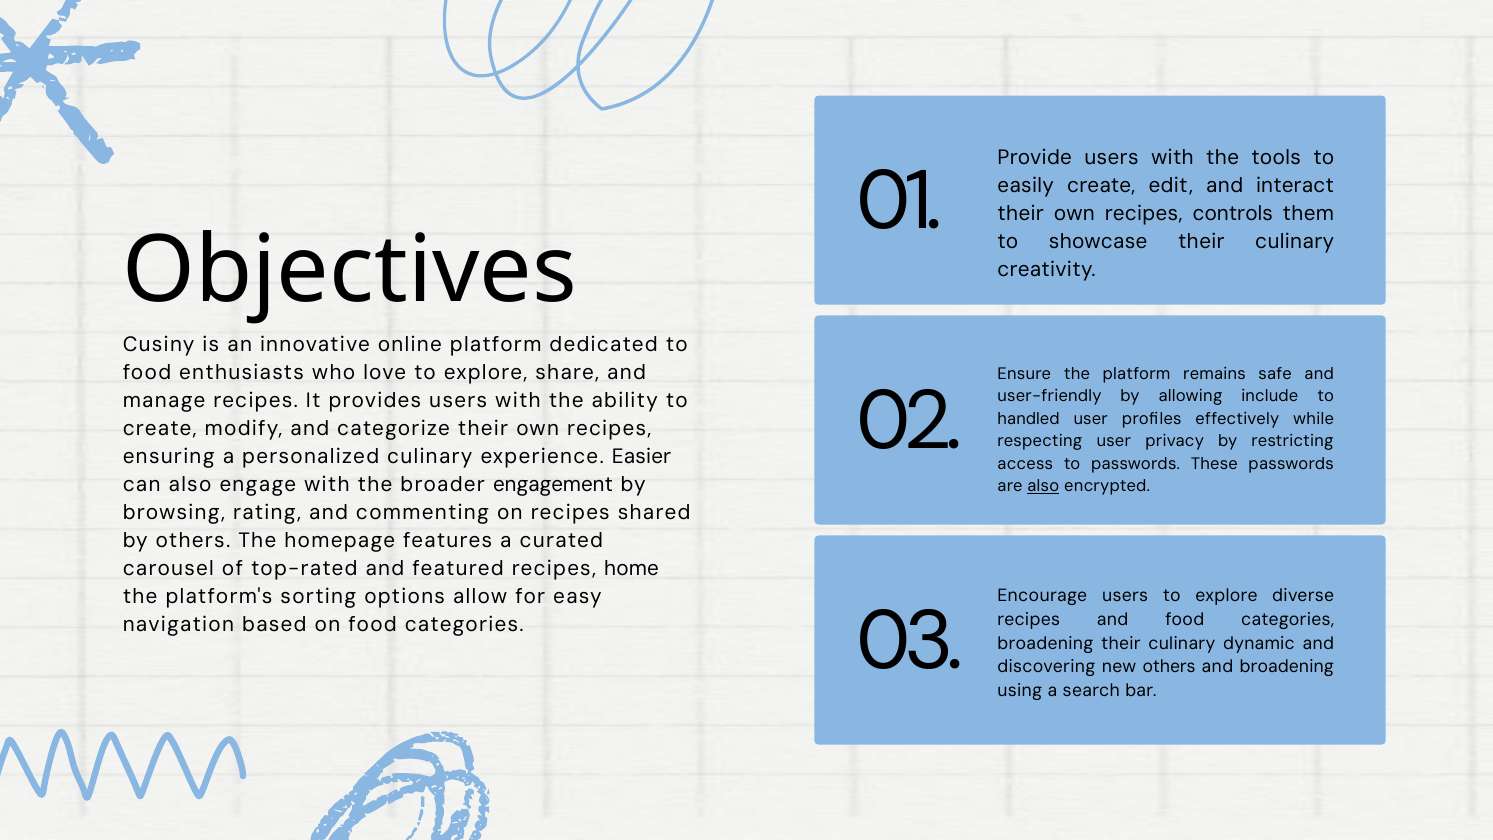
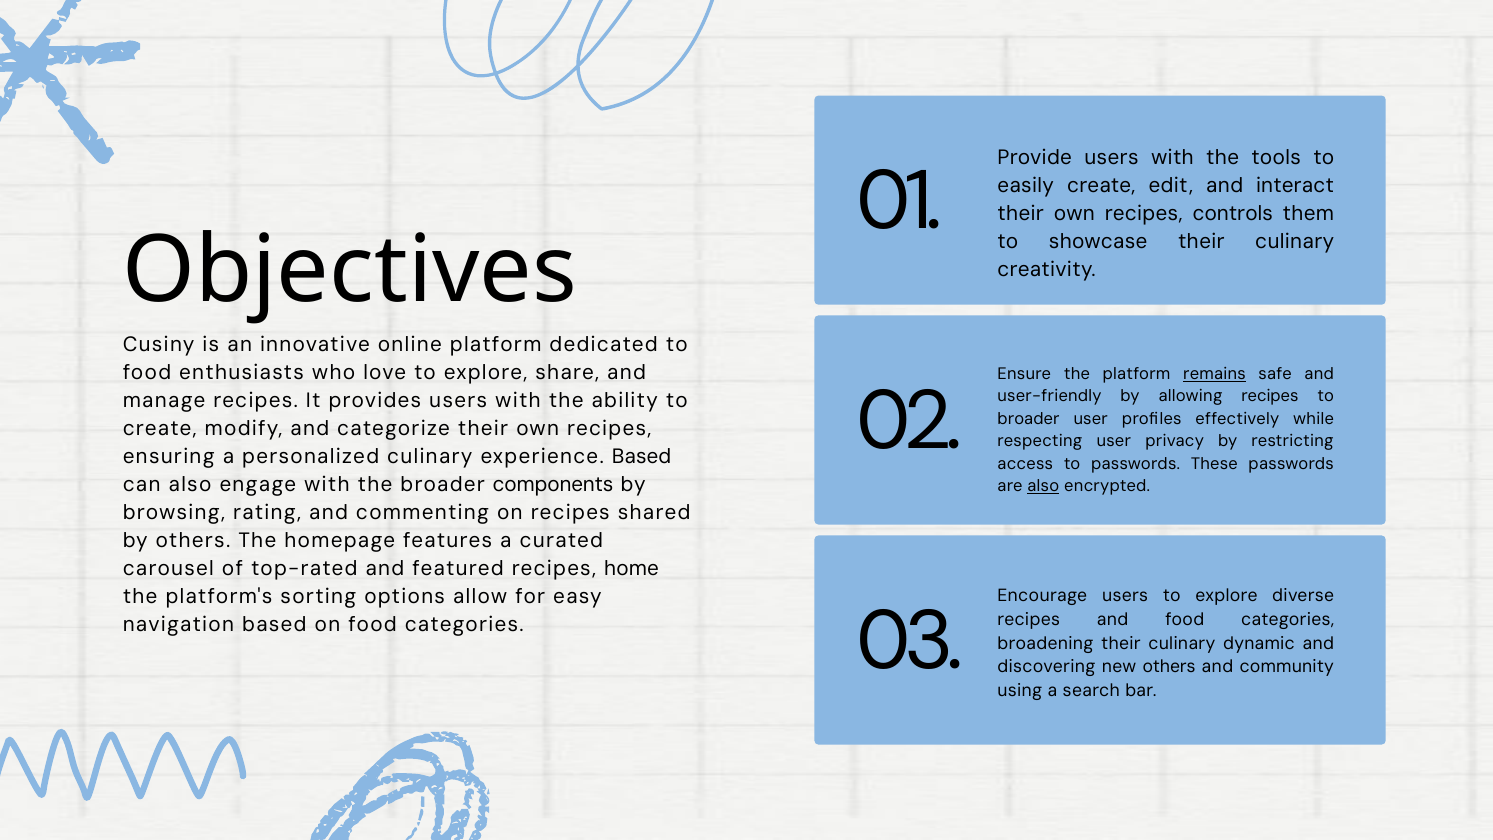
remains underline: none -> present
allowing include: include -> recipes
handled at (1029, 419): handled -> broader
experience Easier: Easier -> Based
engagement: engagement -> components
and broadening: broadening -> community
